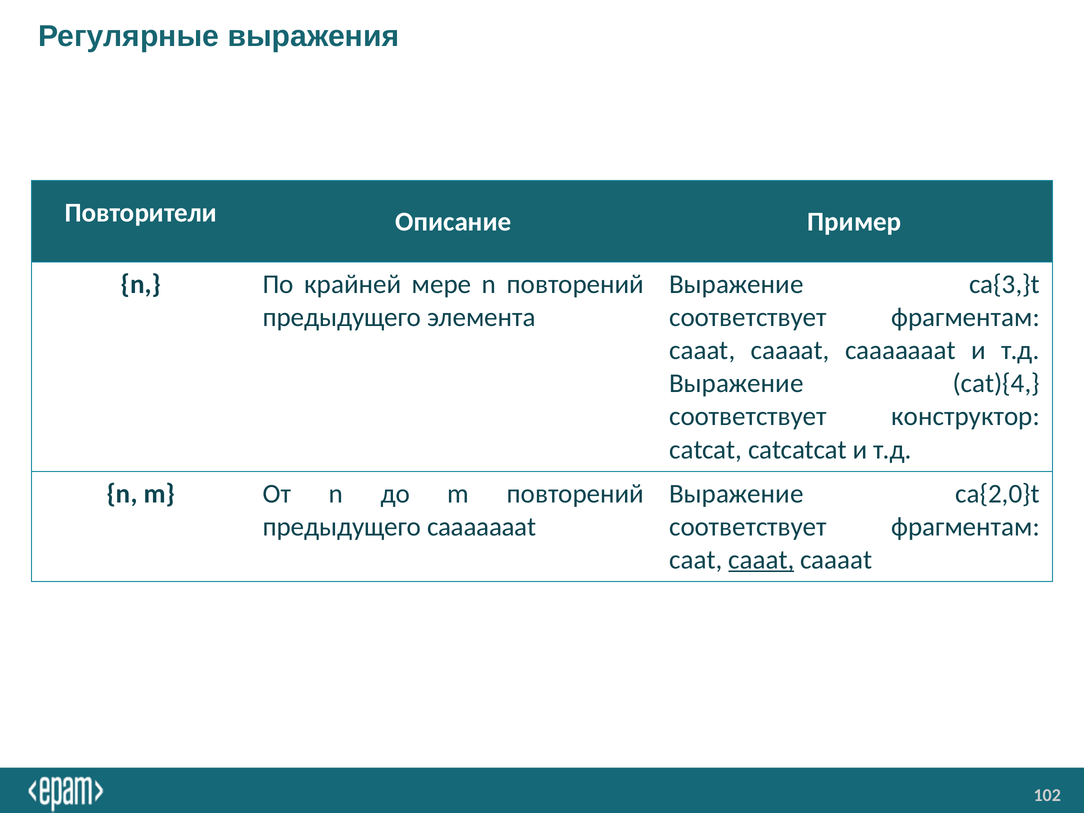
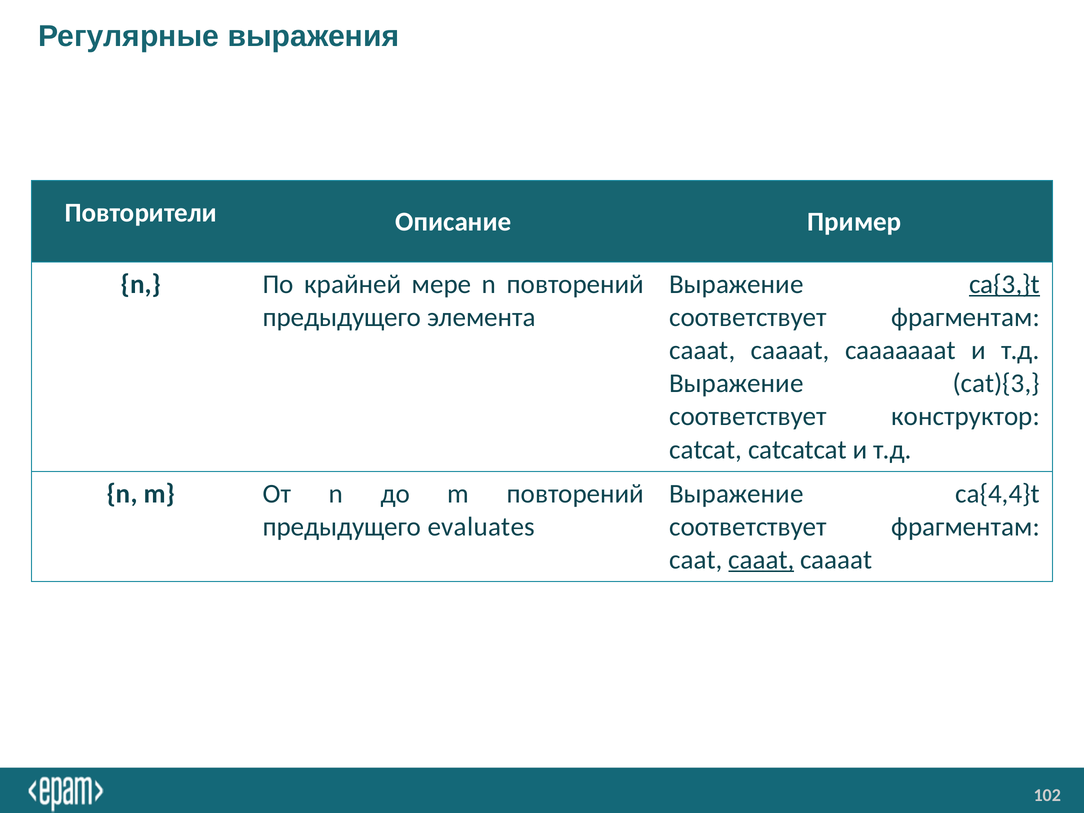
ca{3,}t underline: none -> present
cat){4: cat){4 -> cat){3
ca{2,0}t: ca{2,0}t -> ca{4,4}t
предыдущего caaaaaaat: caaaaaaat -> evaluates
